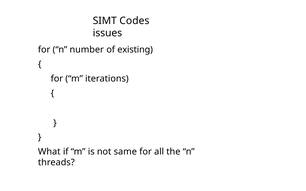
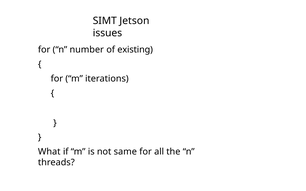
Codes: Codes -> Jetson
